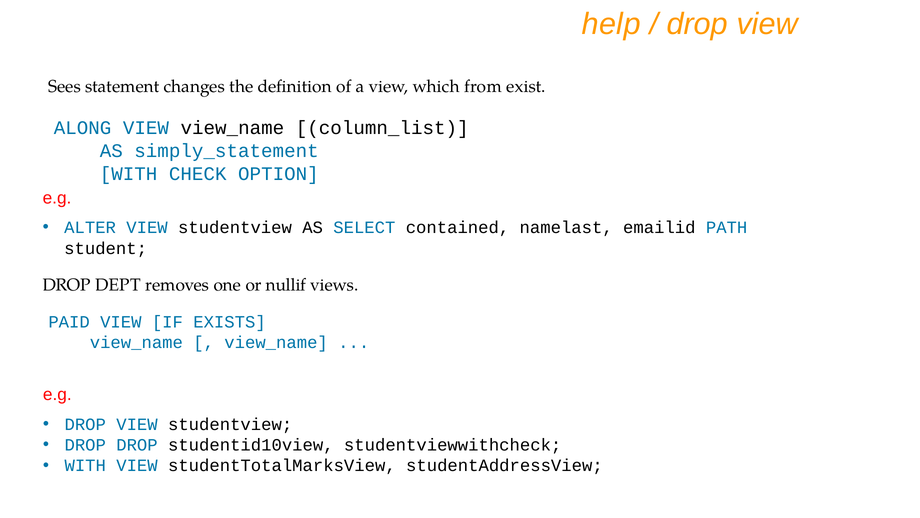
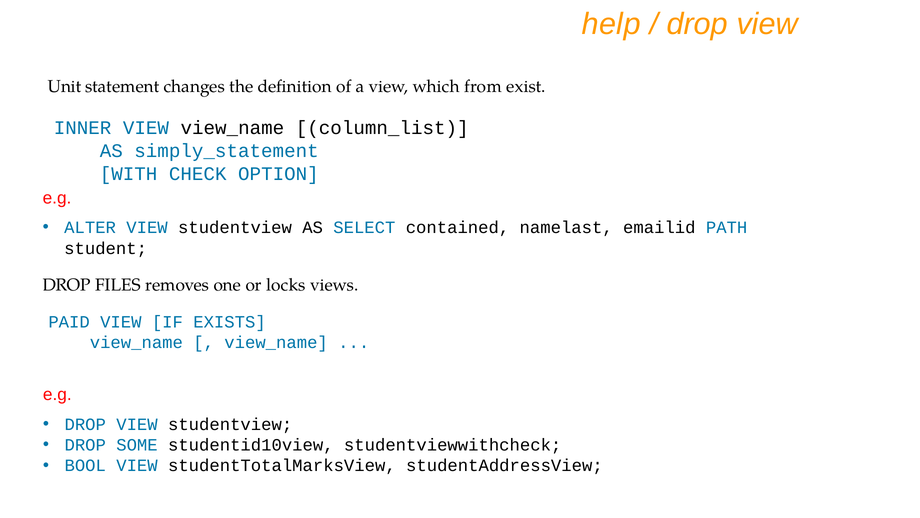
Sees: Sees -> Unit
ALONG: ALONG -> INNER
DEPT: DEPT -> FILES
nullif: nullif -> locks
DROP DROP: DROP -> SOME
WITH at (85, 465): WITH -> BOOL
